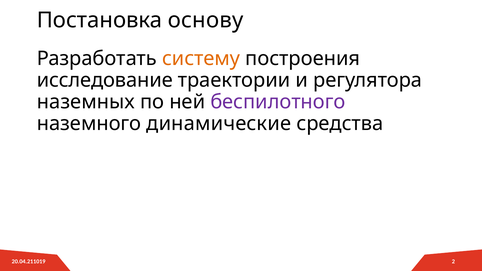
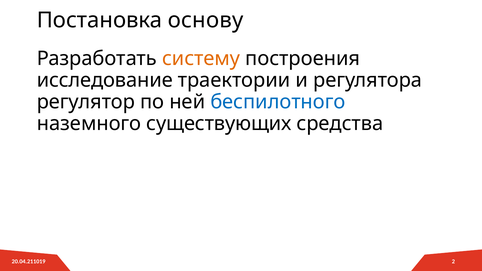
наземных: наземных -> регулятор
беспилотного colour: purple -> blue
динамические: динамические -> существующих
